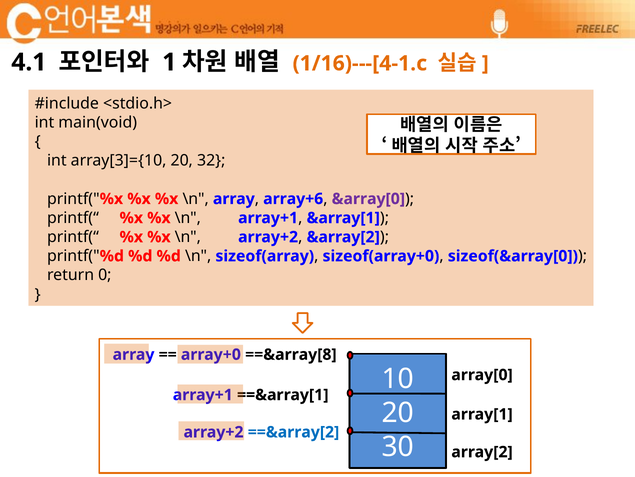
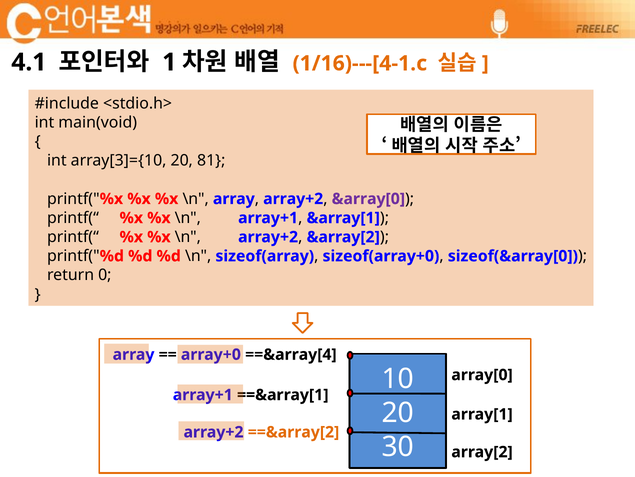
32: 32 -> 81
array+6 at (293, 199): array+6 -> array+2
==&array[8: ==&array[8 -> ==&array[4
==&array[2 colour: blue -> orange
